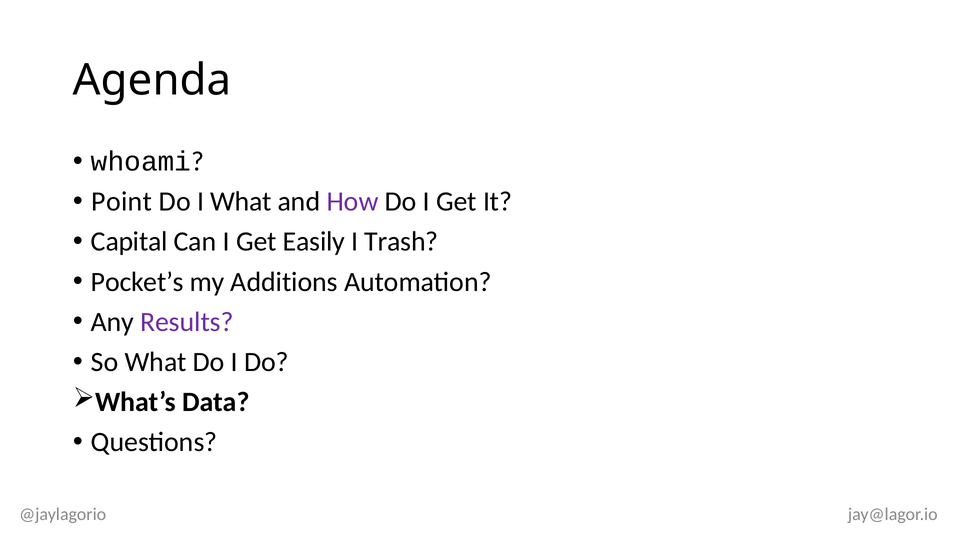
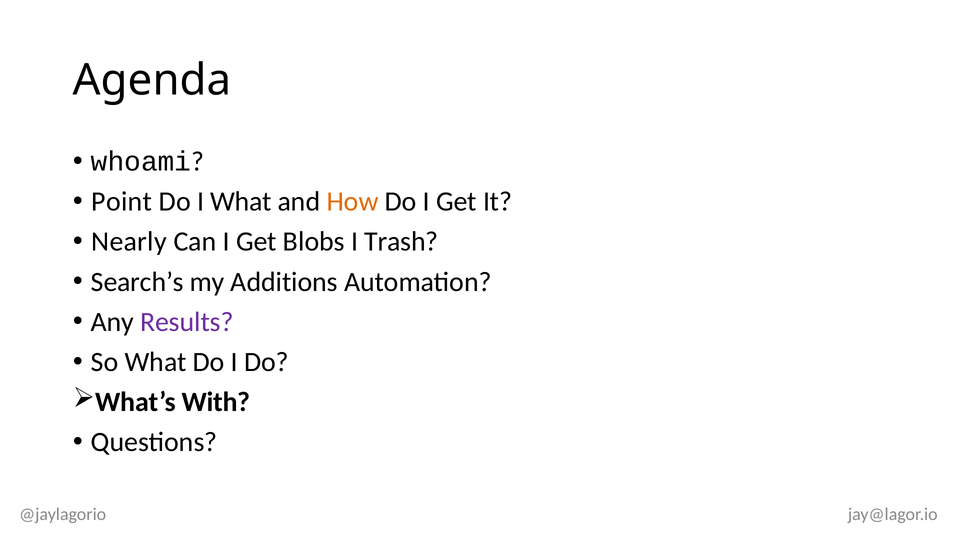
How colour: purple -> orange
Capital: Capital -> Nearly
Easily: Easily -> Blobs
Pocket’s: Pocket’s -> Search’s
Data: Data -> With
